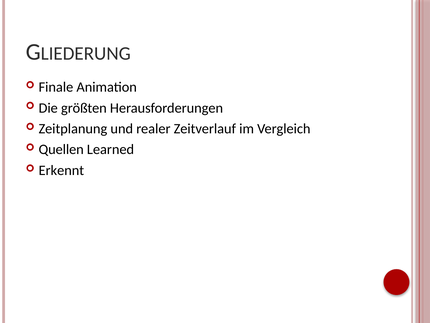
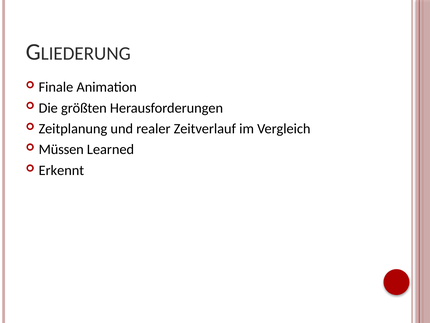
Quellen: Quellen -> Müssen
